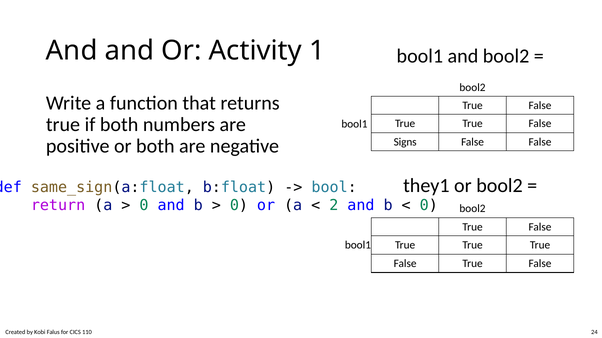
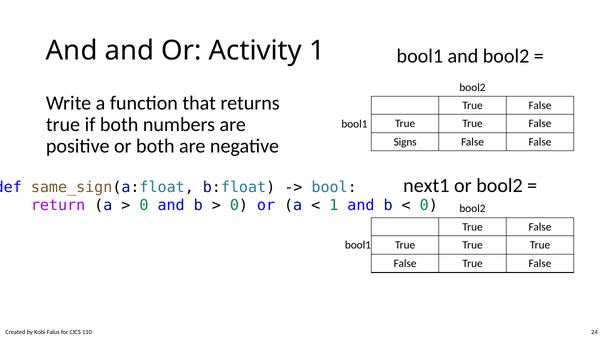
they1: they1 -> next1
2 at (334, 206): 2 -> 1
